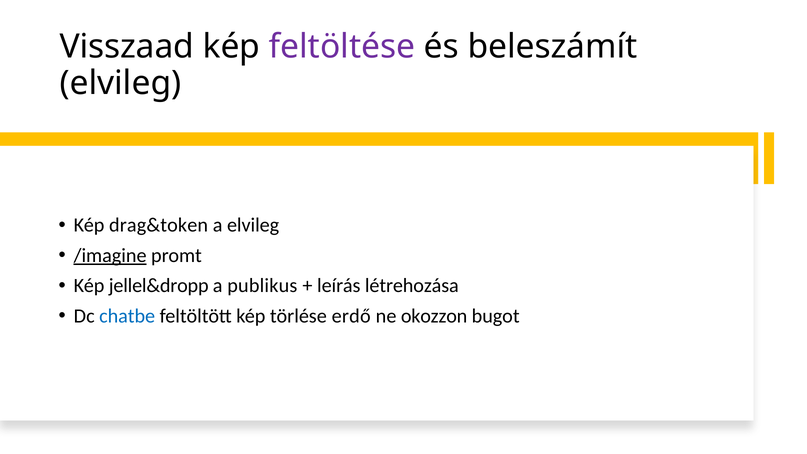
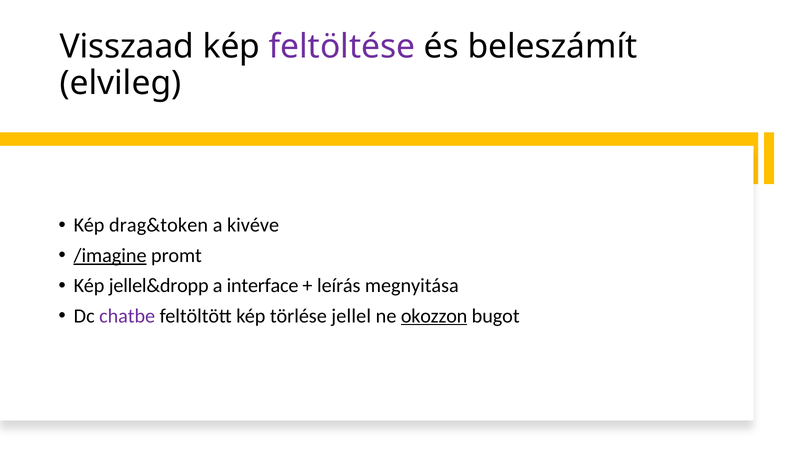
a elvileg: elvileg -> kivéve
publikus: publikus -> interface
létrehozása: létrehozása -> megnyitása
chatbe colour: blue -> purple
erdő: erdő -> jellel
okozzon underline: none -> present
